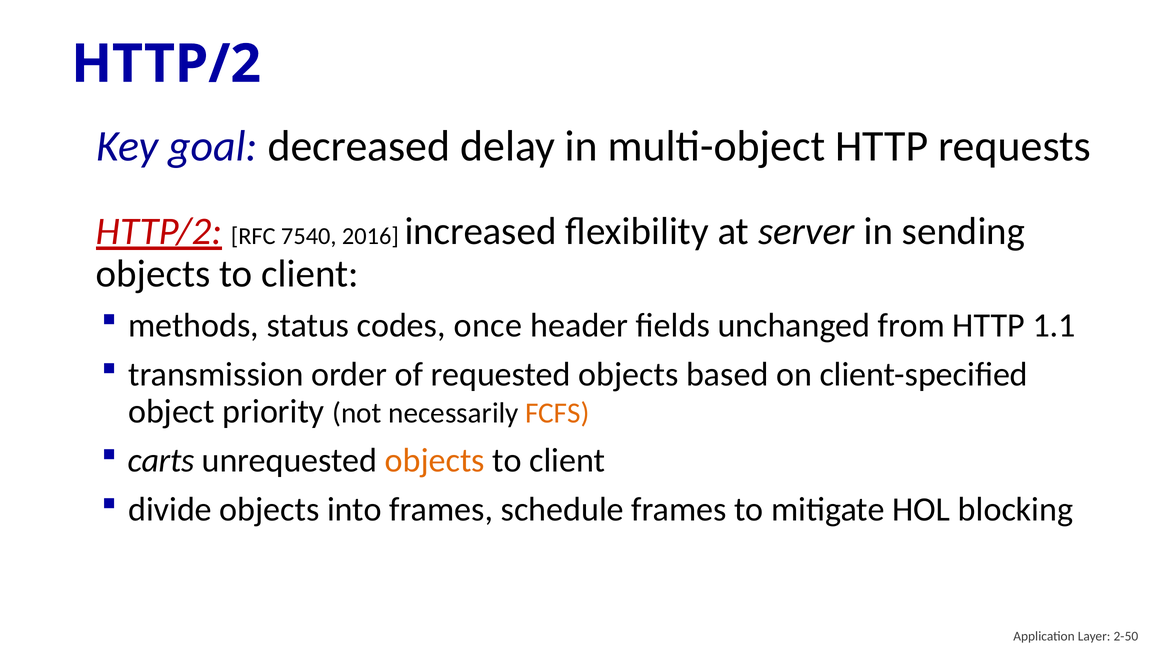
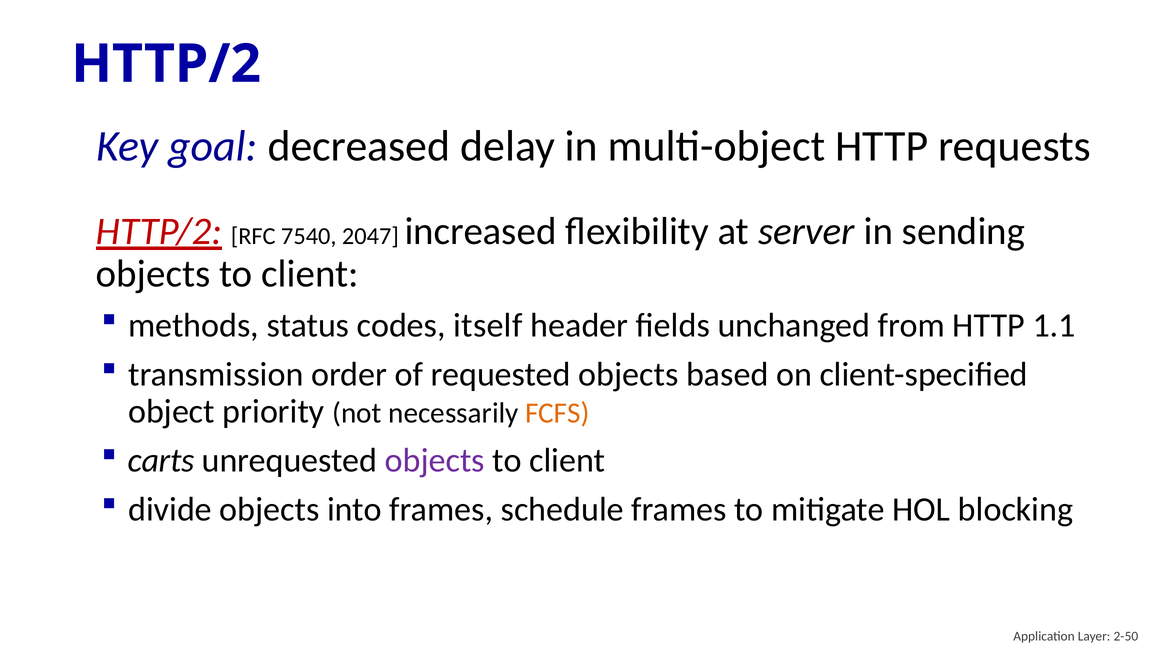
2016: 2016 -> 2047
once: once -> itself
objects at (435, 460) colour: orange -> purple
